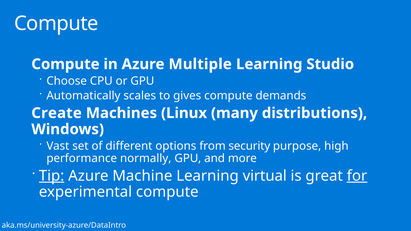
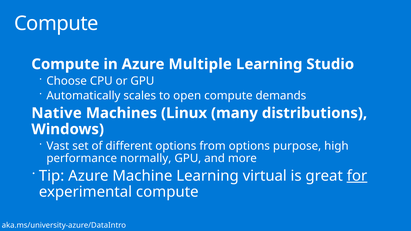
gives: gives -> open
Create: Create -> Native
from security: security -> options
Tip underline: present -> none
